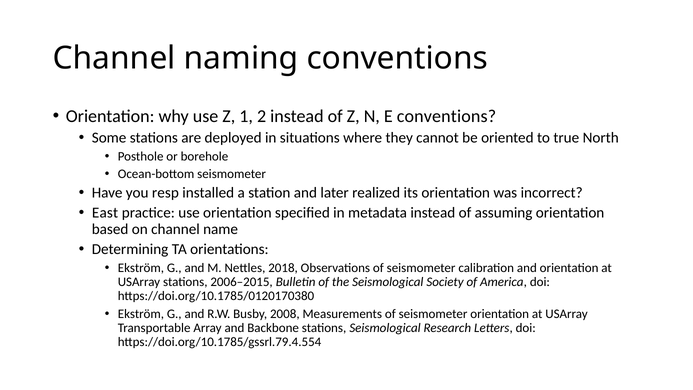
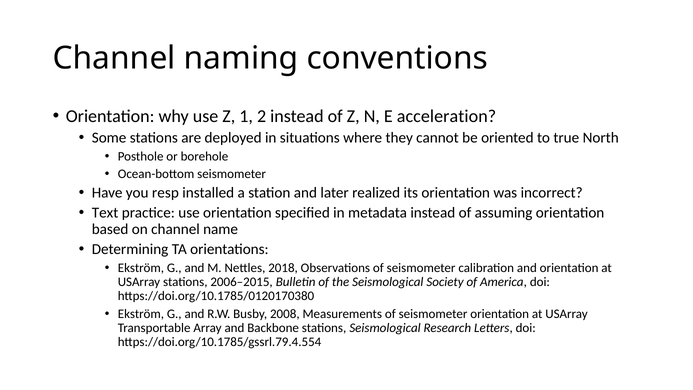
E conventions: conventions -> acceleration
East: East -> Text
